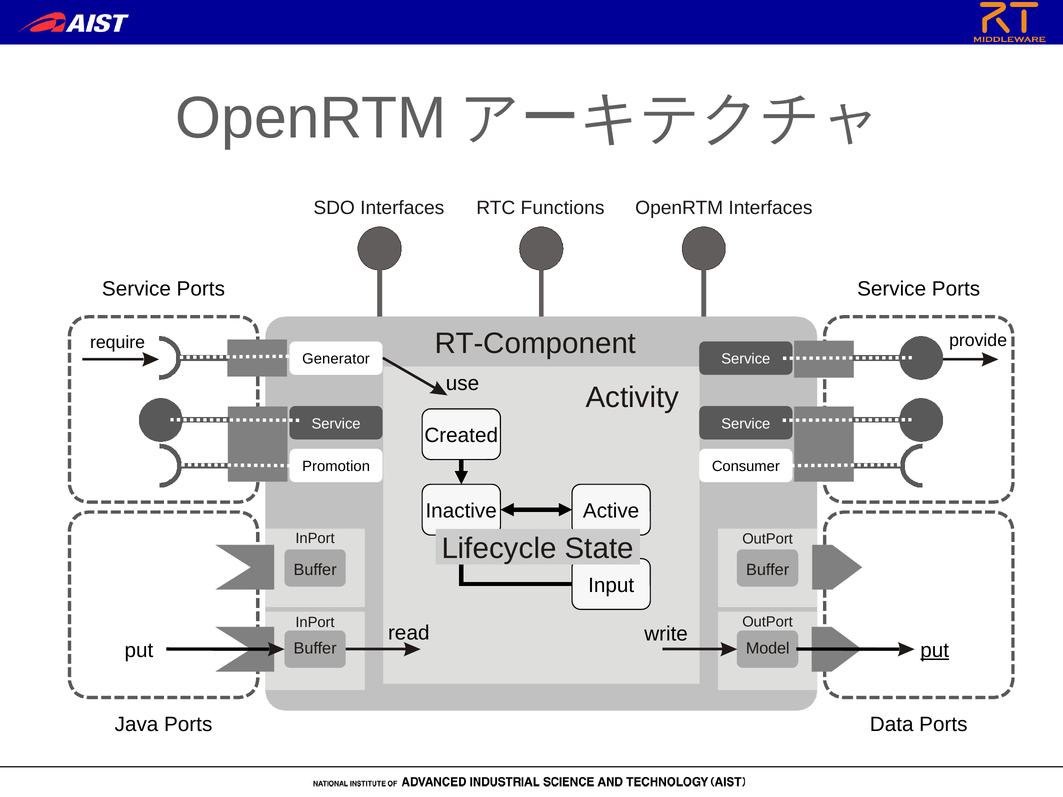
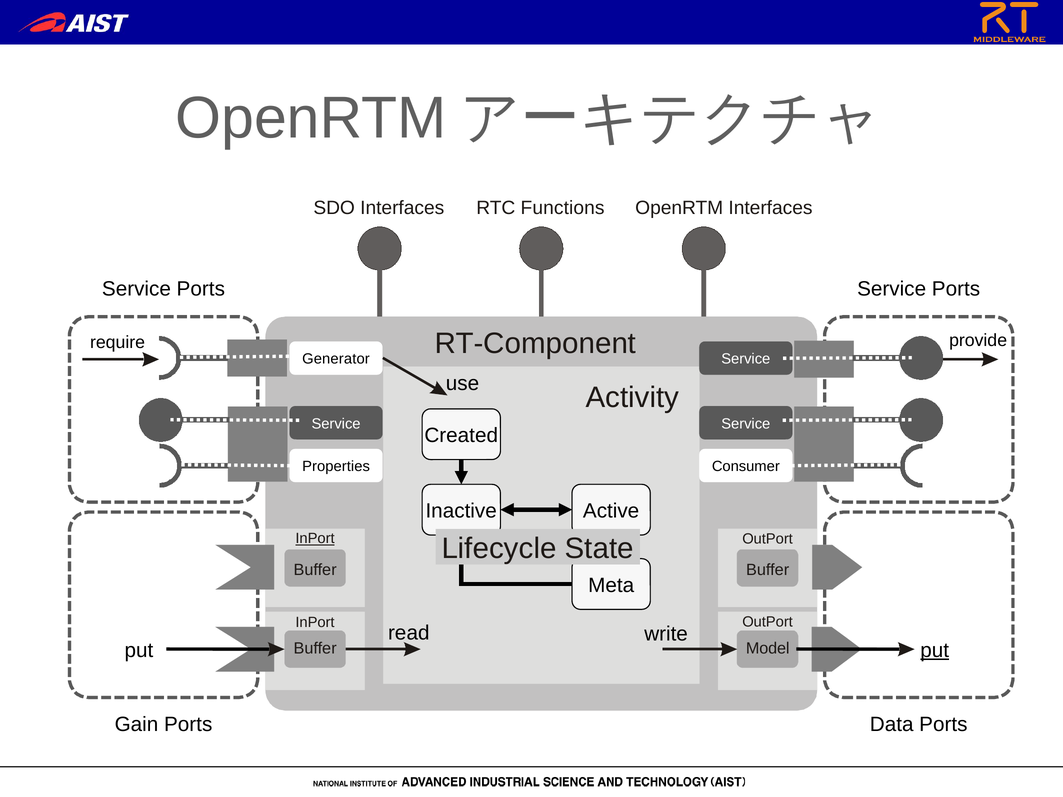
Promotion: Promotion -> Properties
InPort at (315, 539) underline: none -> present
Input: Input -> Meta
Java: Java -> Gain
